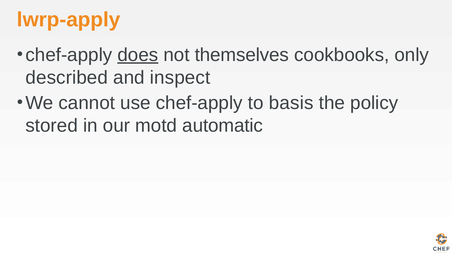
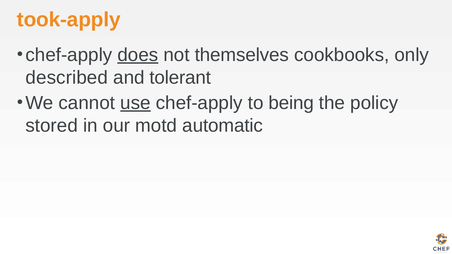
lwrp-apply: lwrp-apply -> took-apply
inspect: inspect -> tolerant
use underline: none -> present
basis: basis -> being
